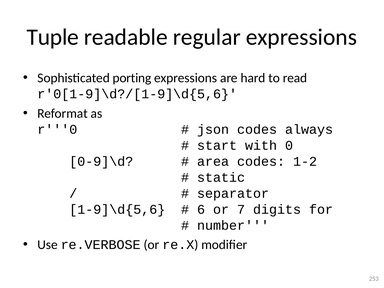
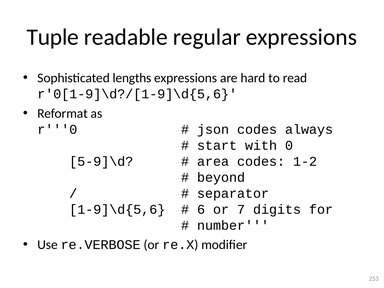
porting: porting -> lengths
0-9]\d: 0-9]\d -> 5-9]\d
static: static -> beyond
